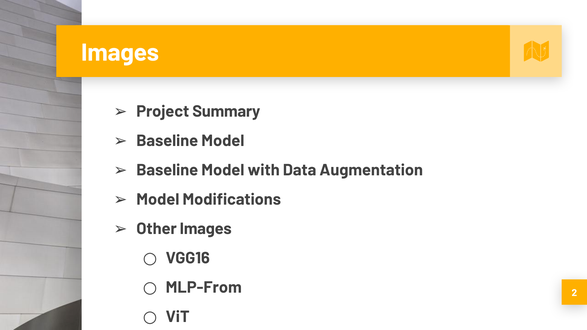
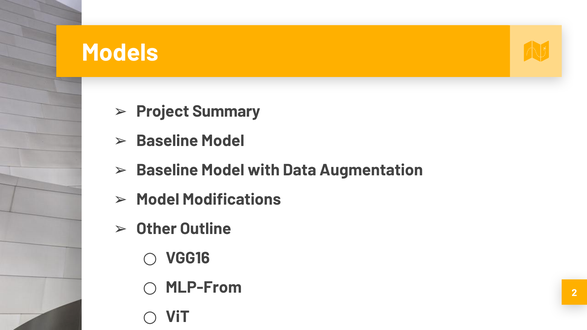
Images at (120, 53): Images -> Models
Other Images: Images -> Outline
